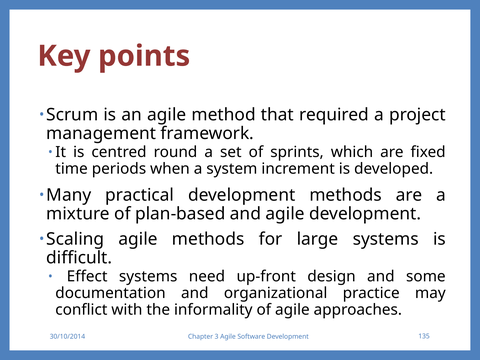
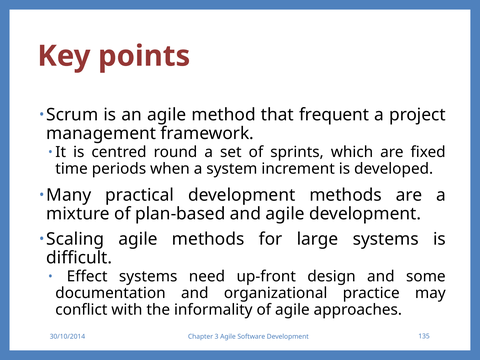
required: required -> frequent
